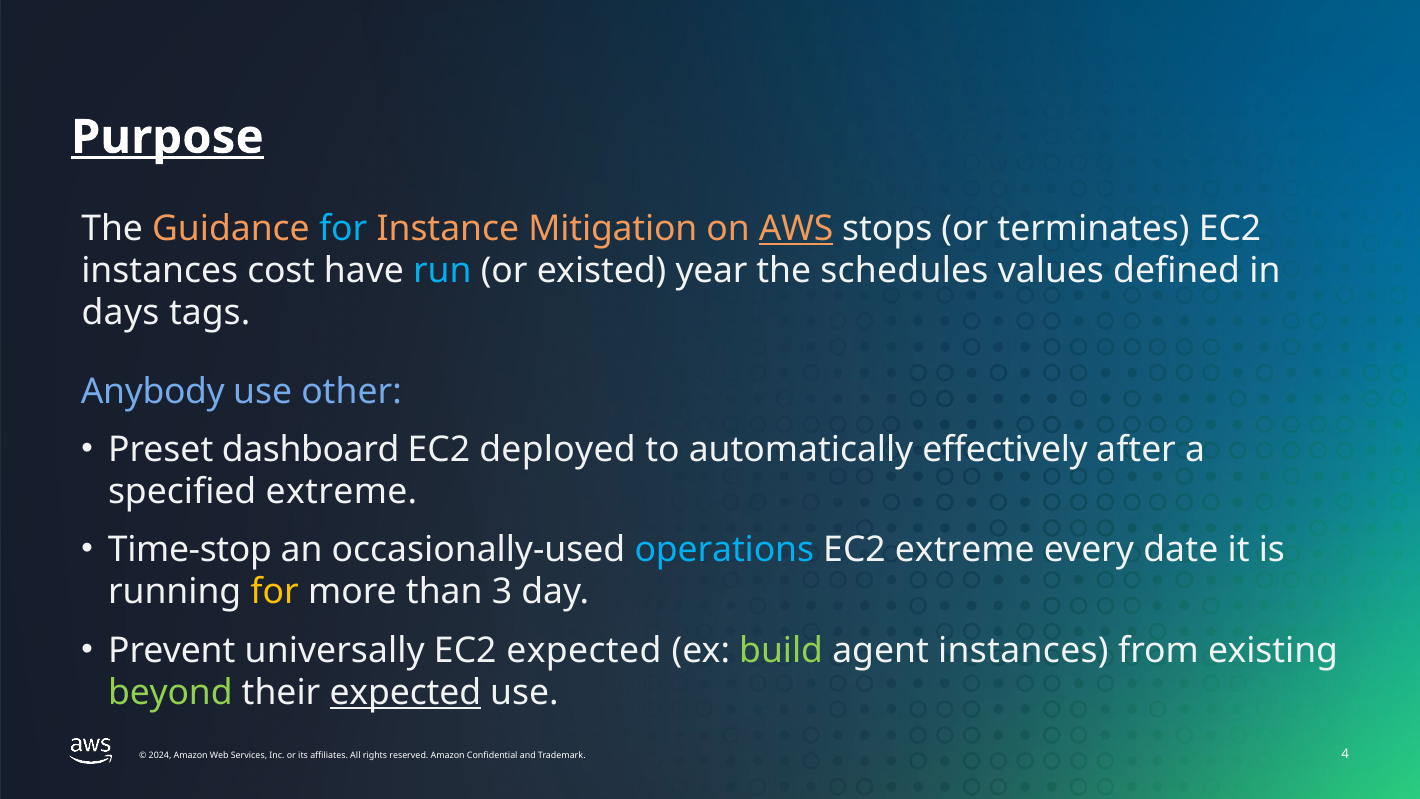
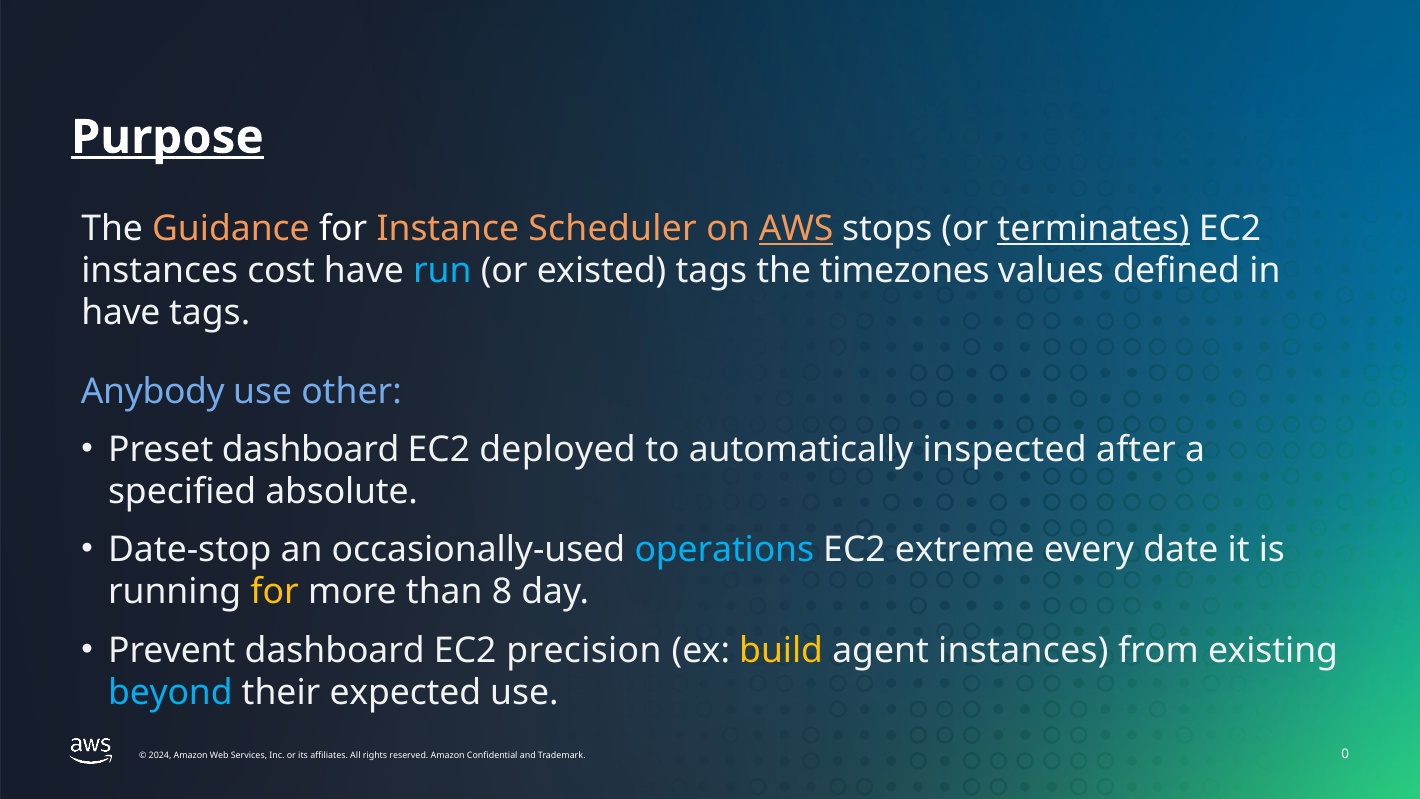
for at (343, 228) colour: light blue -> white
Mitigation: Mitigation -> Scheduler
terminates underline: none -> present
existed year: year -> tags
schedules: schedules -> timezones
days at (121, 313): days -> have
effectively: effectively -> inspected
specified extreme: extreme -> absolute
Time-stop: Time-stop -> Date-stop
3: 3 -> 8
Prevent universally: universally -> dashboard
EC2 expected: expected -> precision
build colour: light green -> yellow
beyond colour: light green -> light blue
expected at (405, 692) underline: present -> none
4: 4 -> 0
